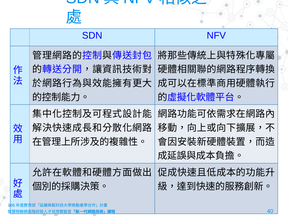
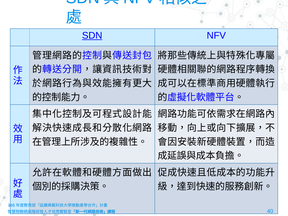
SDN at (92, 36) underline: none -> present
